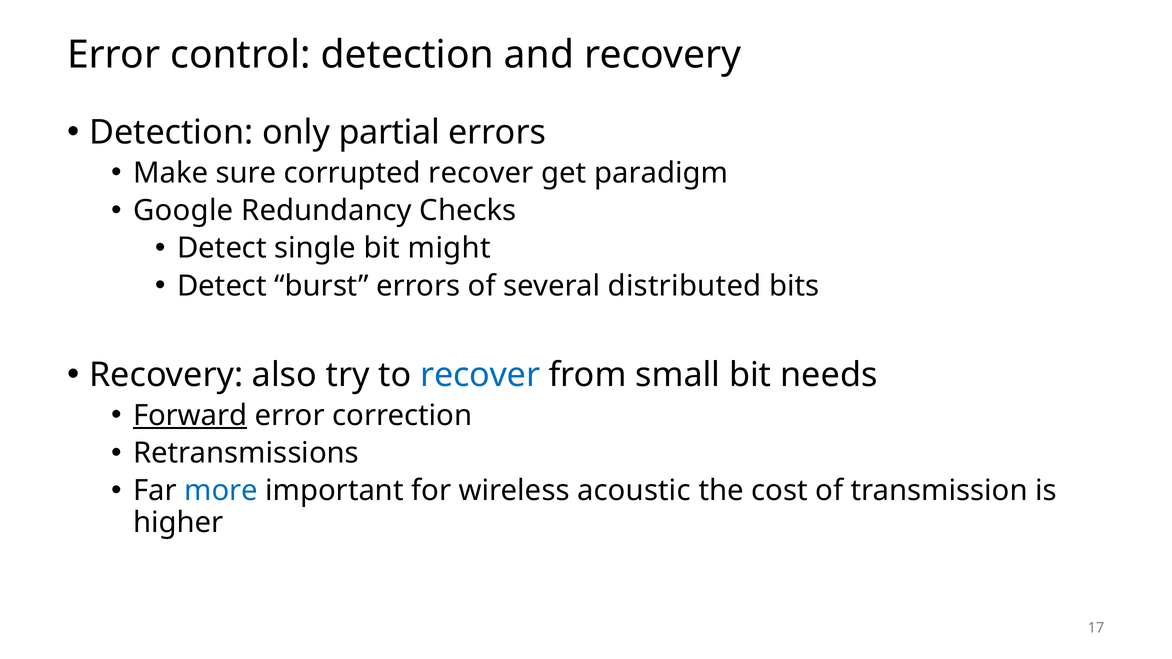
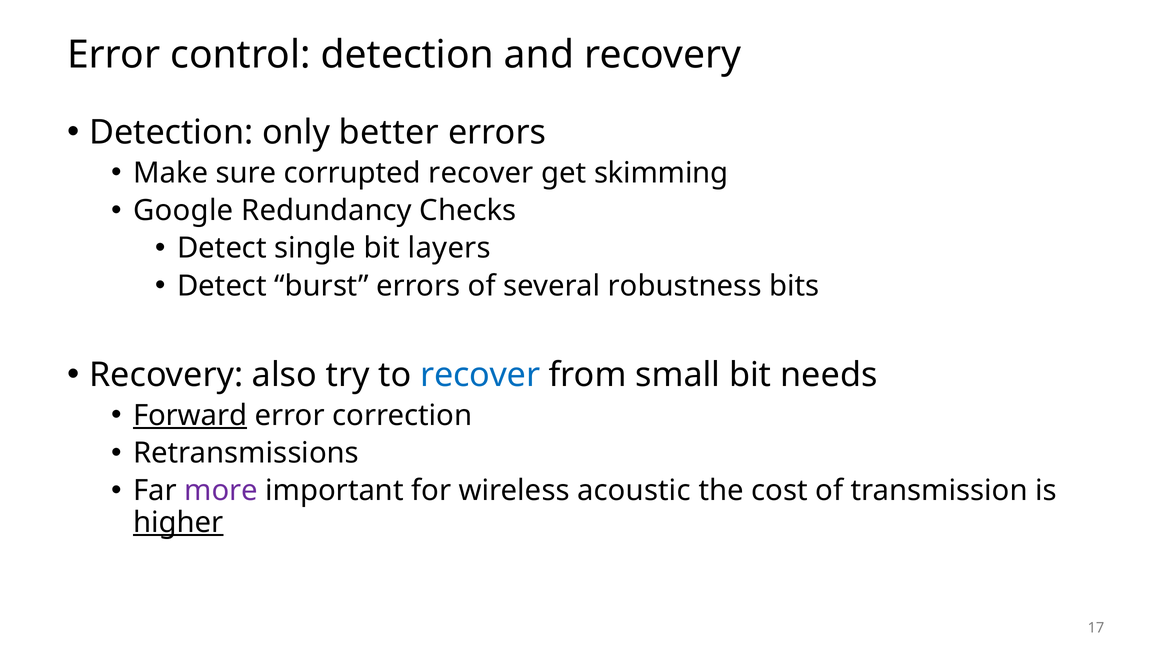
partial: partial -> better
paradigm: paradigm -> skimming
might: might -> layers
distributed: distributed -> robustness
more colour: blue -> purple
higher underline: none -> present
